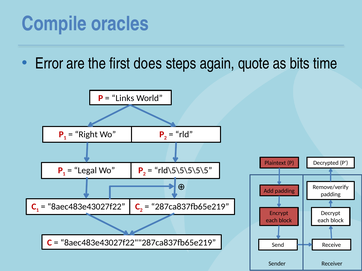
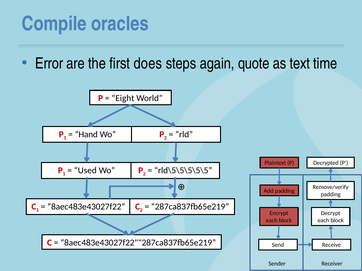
bits: bits -> text
Links: Links -> Eight
Right: Right -> Hand
Legal: Legal -> Used
